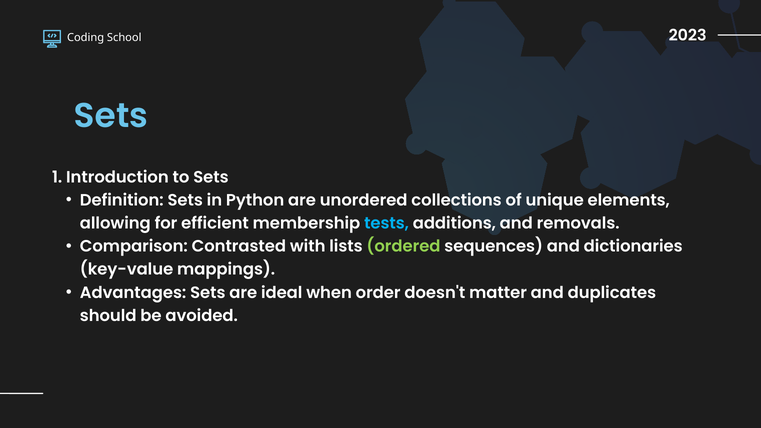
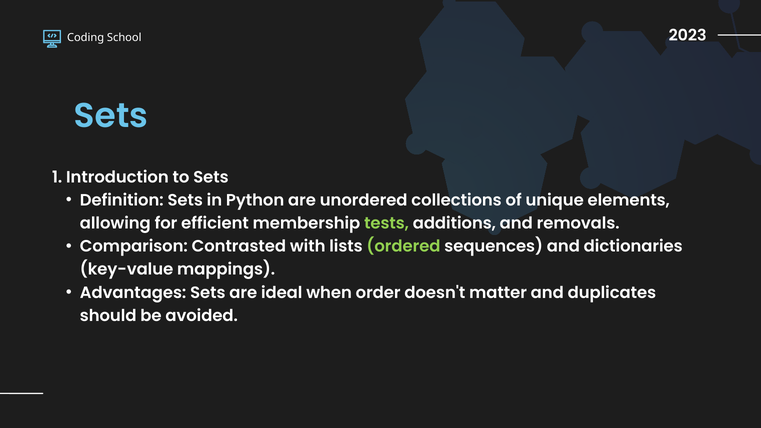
tests colour: light blue -> light green
